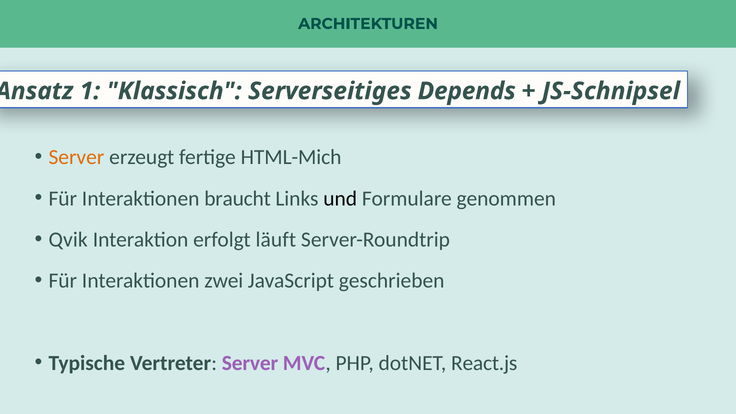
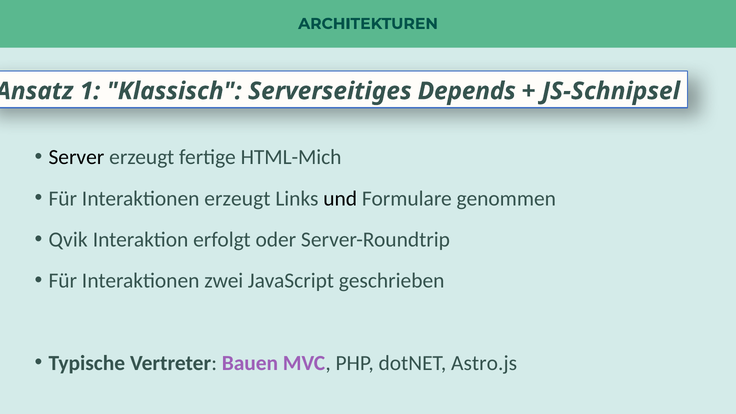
Server at (76, 157) colour: orange -> black
Interaktionen braucht: braucht -> erzeugt
läuft: läuft -> oder
Vertreter Server: Server -> Bauen
React.js: React.js -> Astro.js
